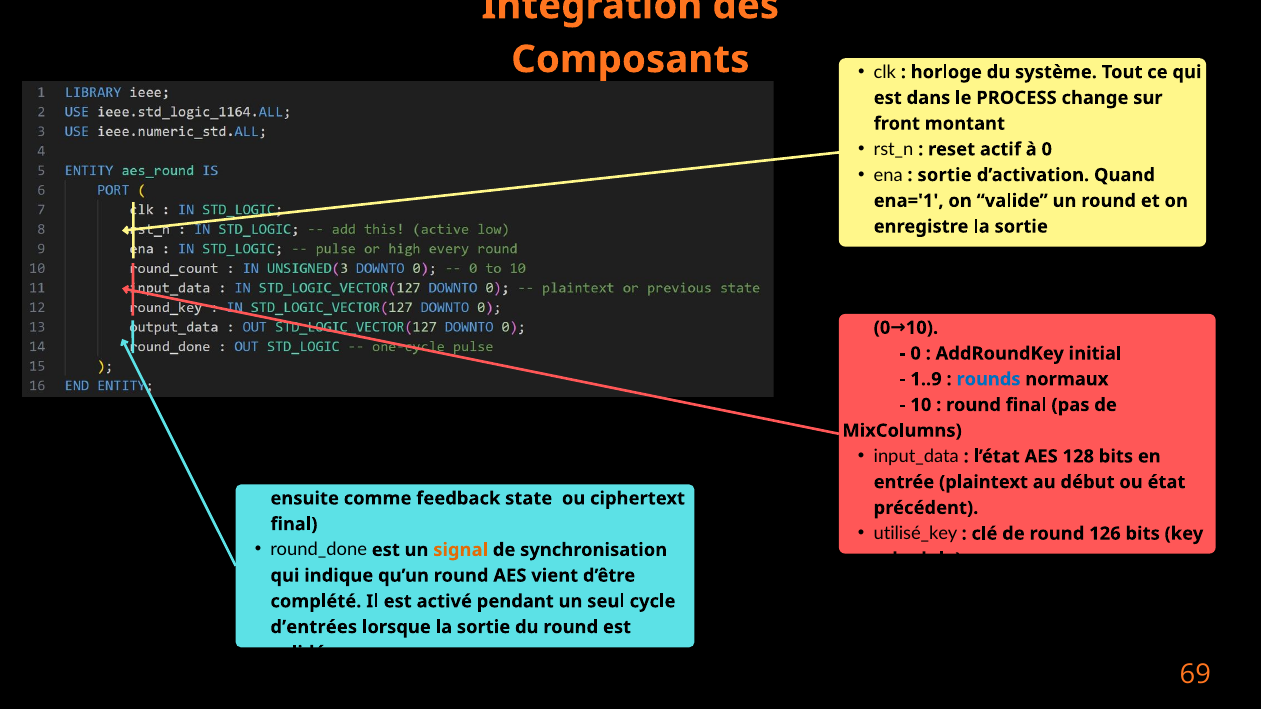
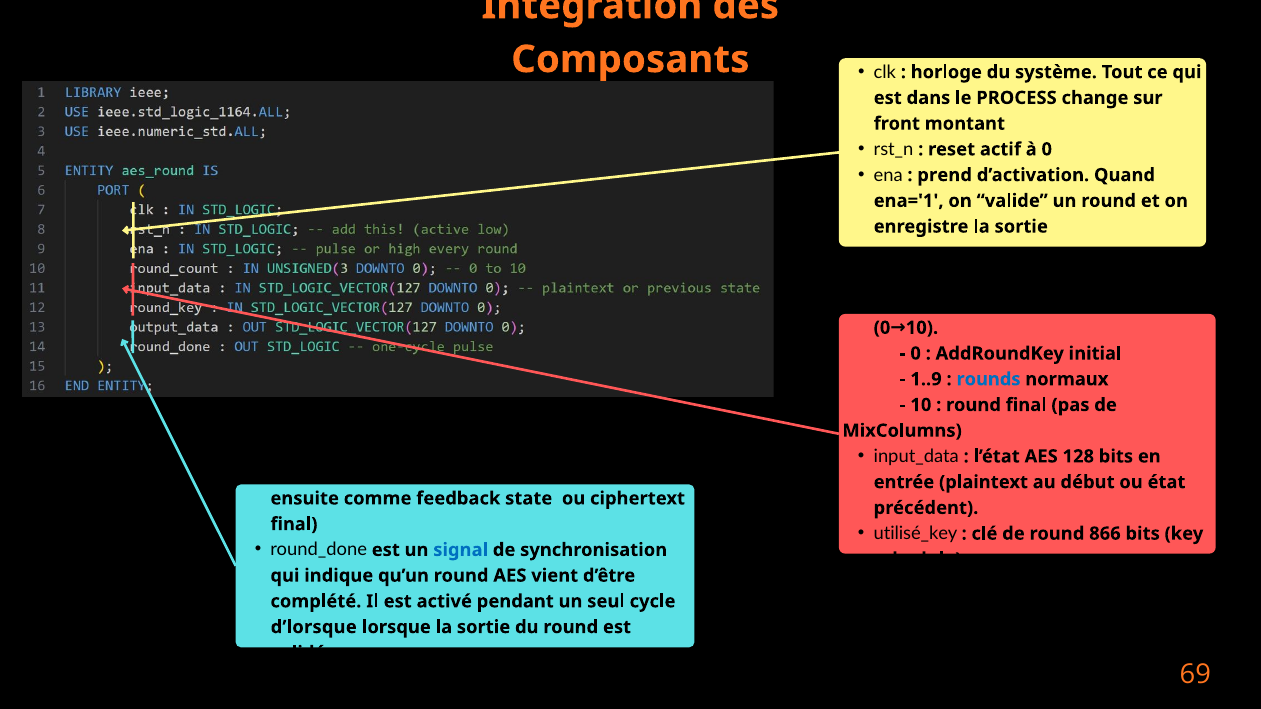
sortie at (945, 175): sortie -> prend
126: 126 -> 866
signal colour: orange -> blue
d’entrées: d’entrées -> d’lorsque
